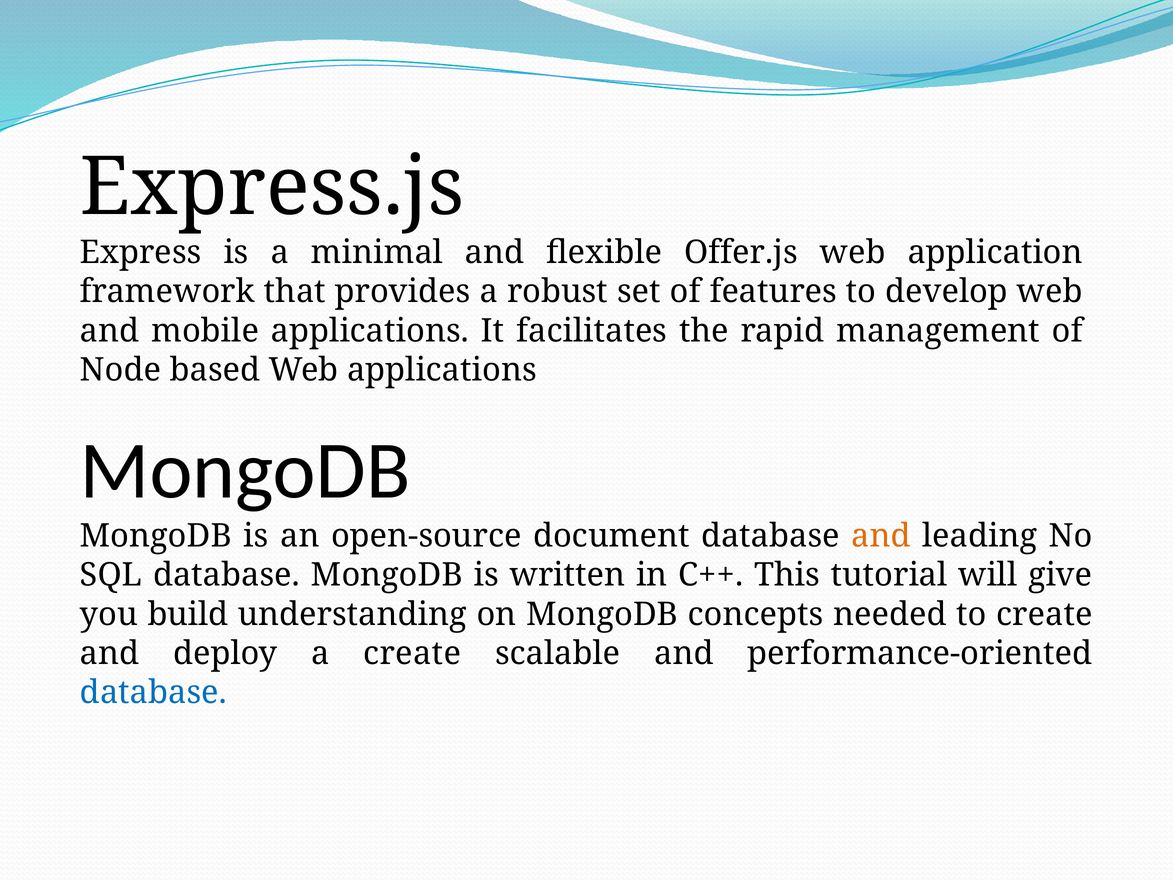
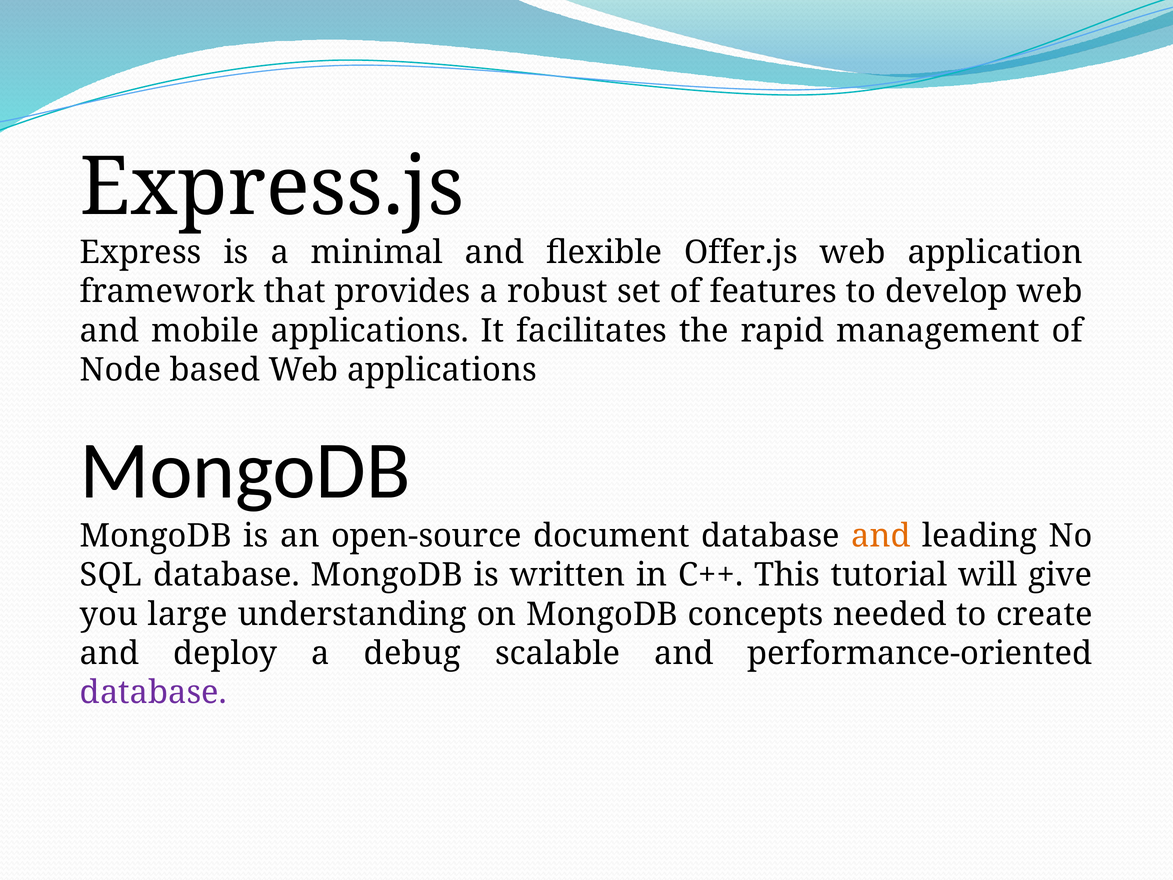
build: build -> large
a create: create -> debug
database at (153, 692) colour: blue -> purple
